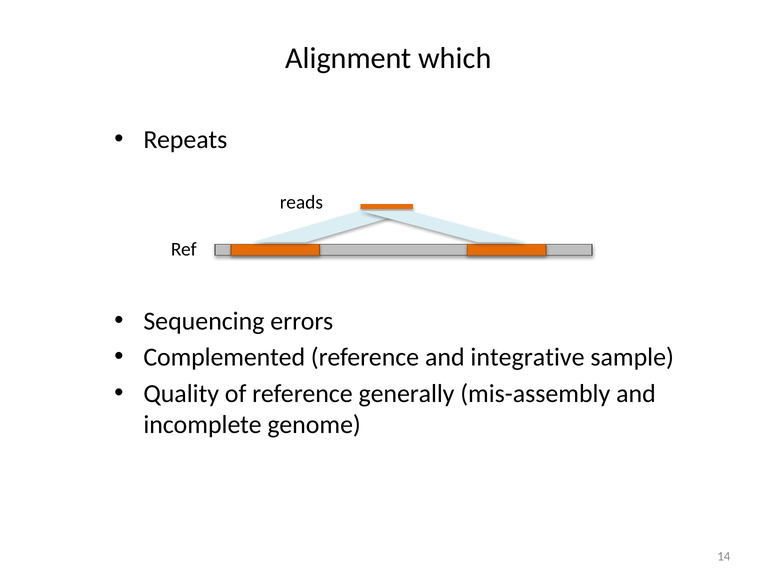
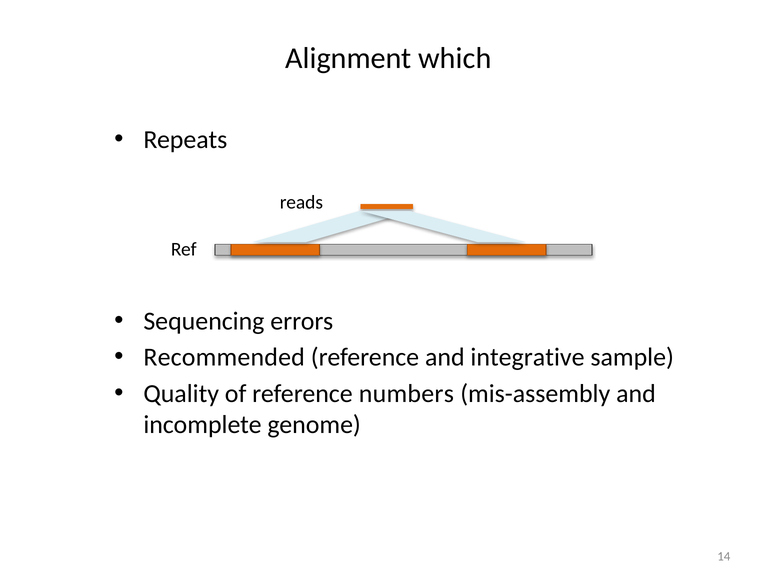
Complemented: Complemented -> Recommended
generally: generally -> numbers
